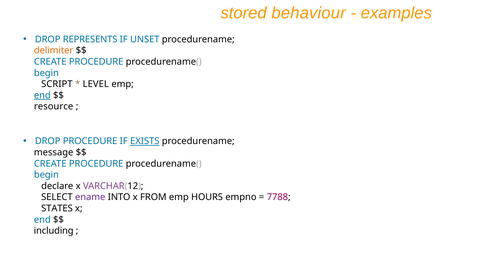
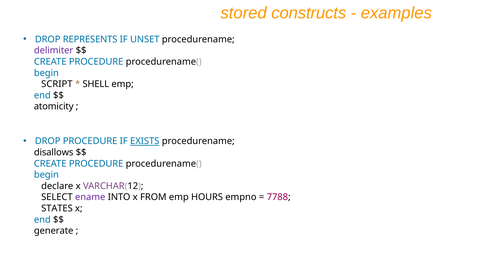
behaviour: behaviour -> constructs
delimiter colour: orange -> purple
LEVEL: LEVEL -> SHELL
end at (42, 95) underline: present -> none
resource: resource -> atomicity
message: message -> disallows
including: including -> generate
